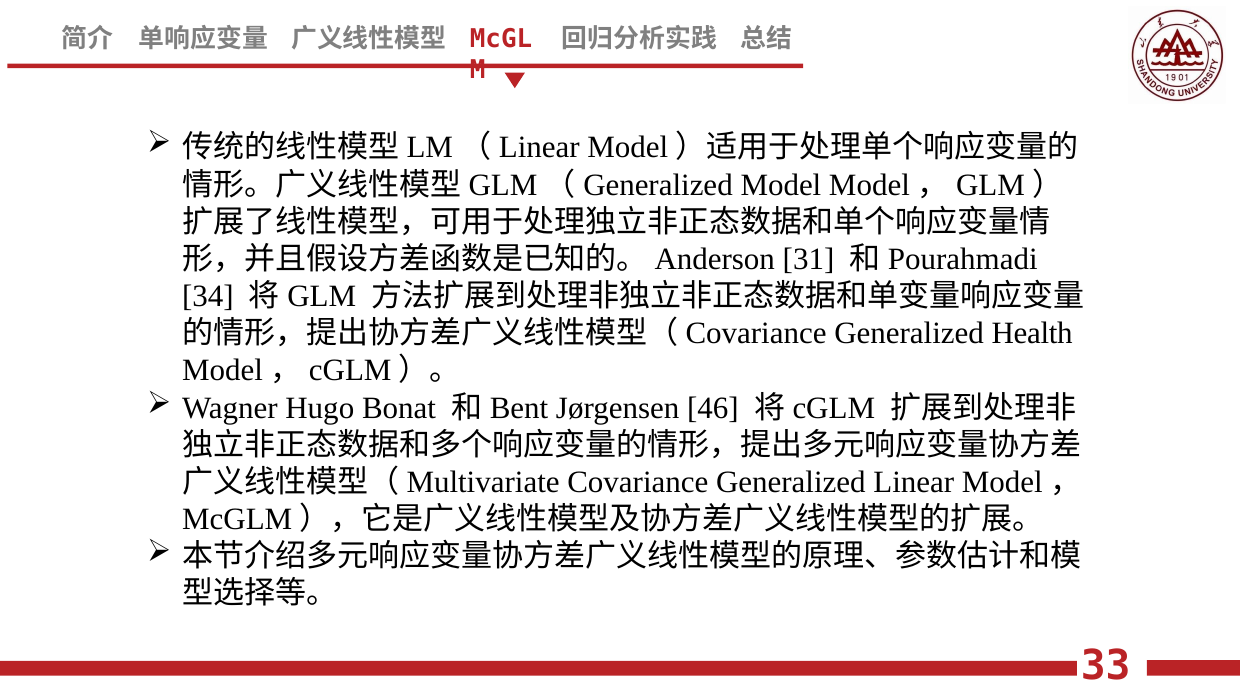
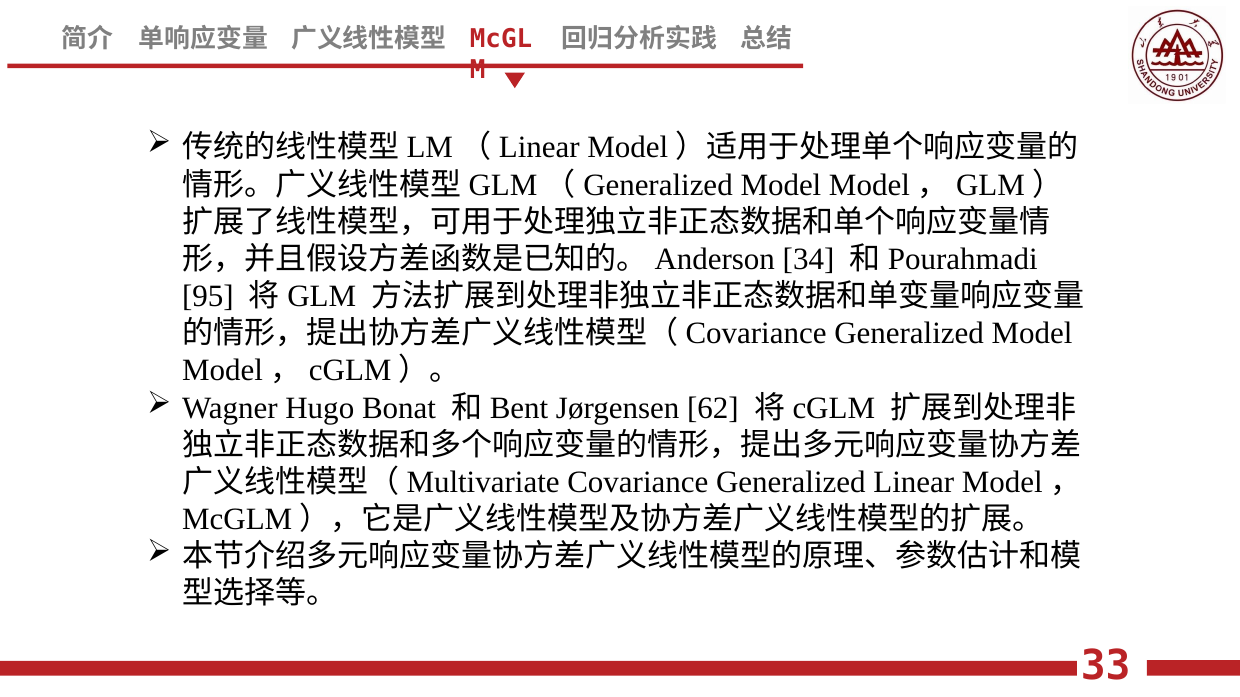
31: 31 -> 34
34: 34 -> 95
Generalized Health: Health -> Model
46: 46 -> 62
